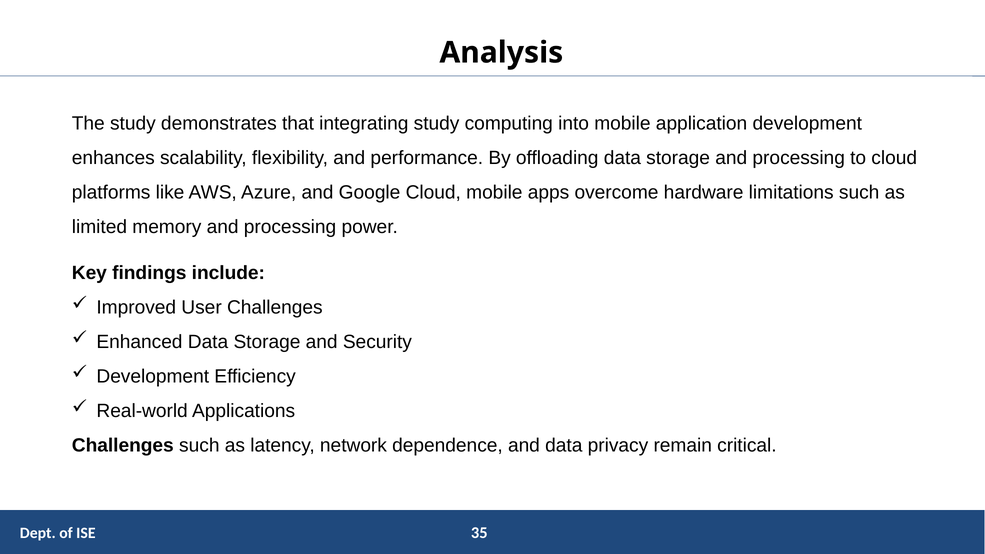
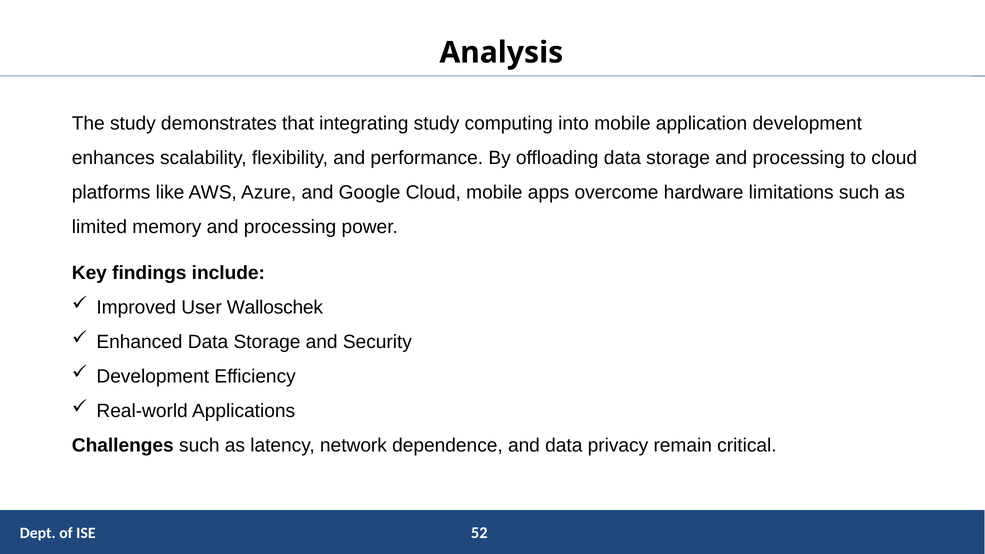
User Challenges: Challenges -> Walloschek
35: 35 -> 52
